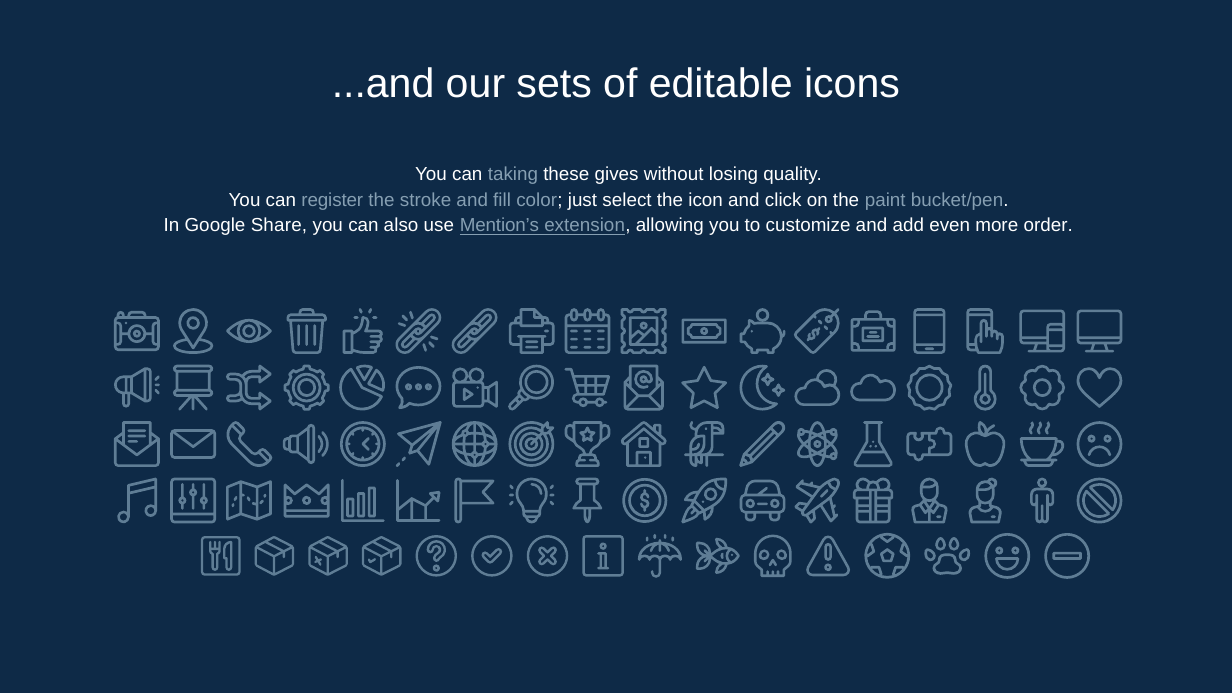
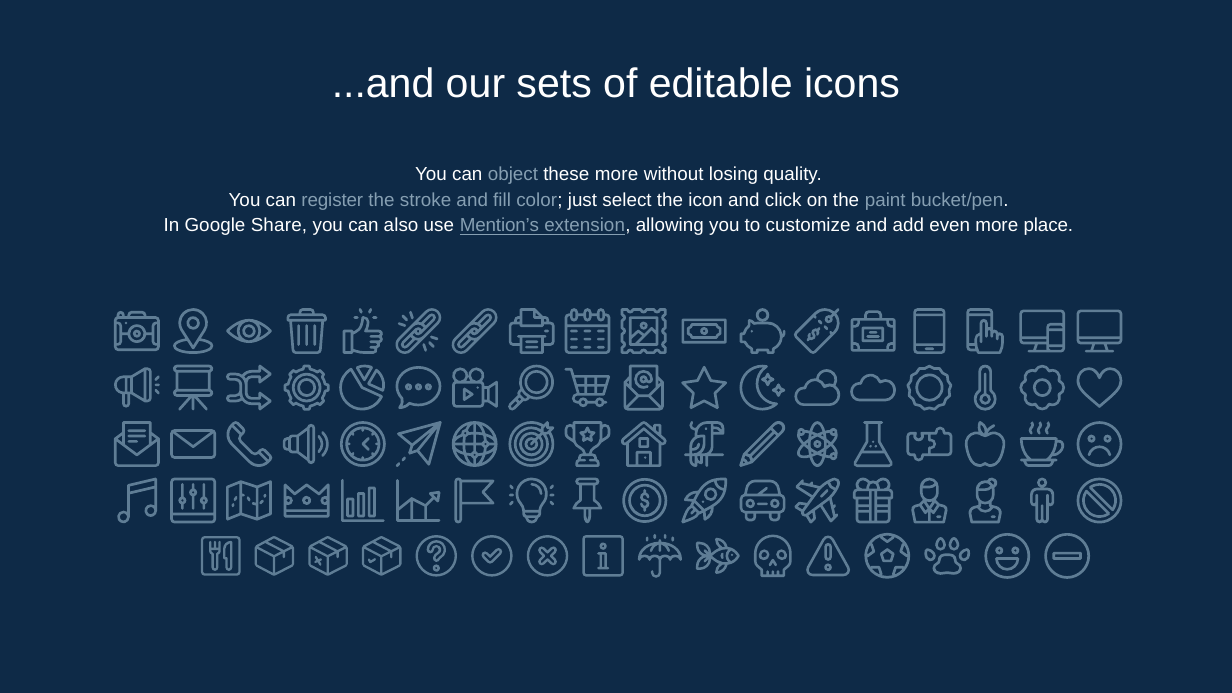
taking: taking -> object
these gives: gives -> more
order: order -> place
